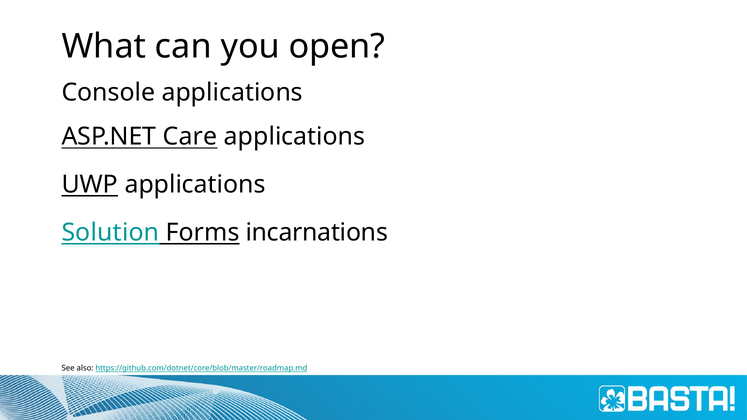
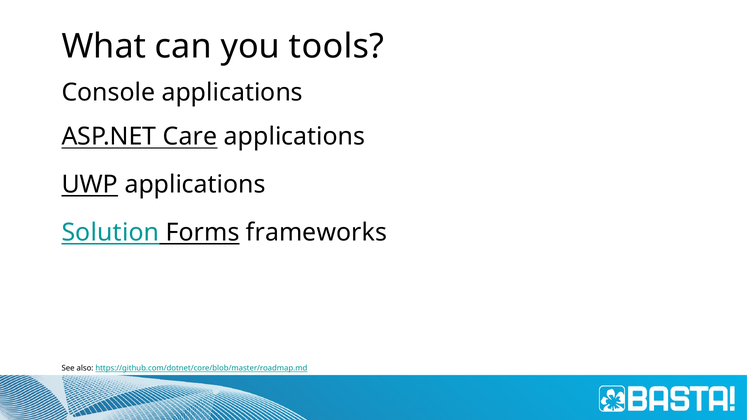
open: open -> tools
incarnations: incarnations -> frameworks
